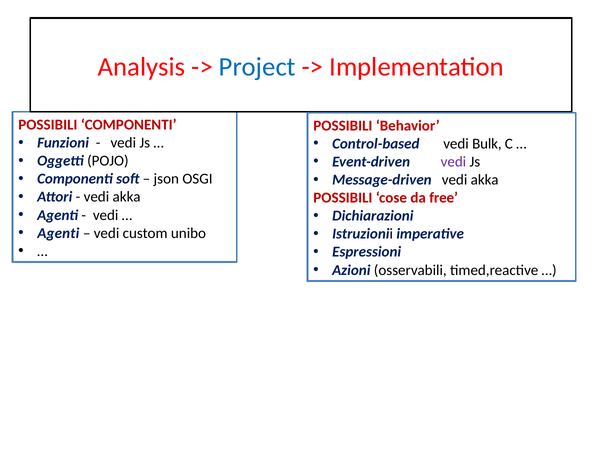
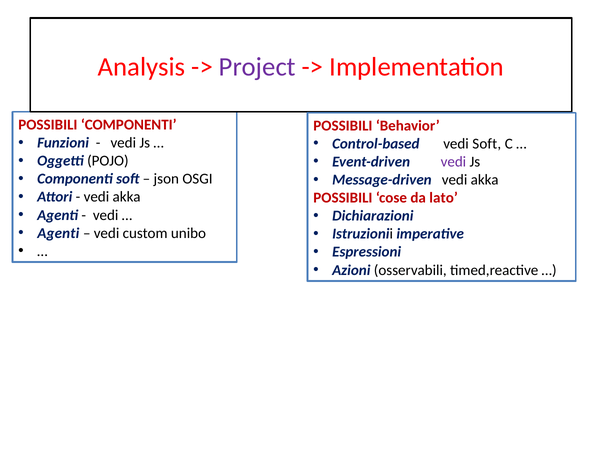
Project colour: blue -> purple
vedi Bulk: Bulk -> Soft
free: free -> lato
